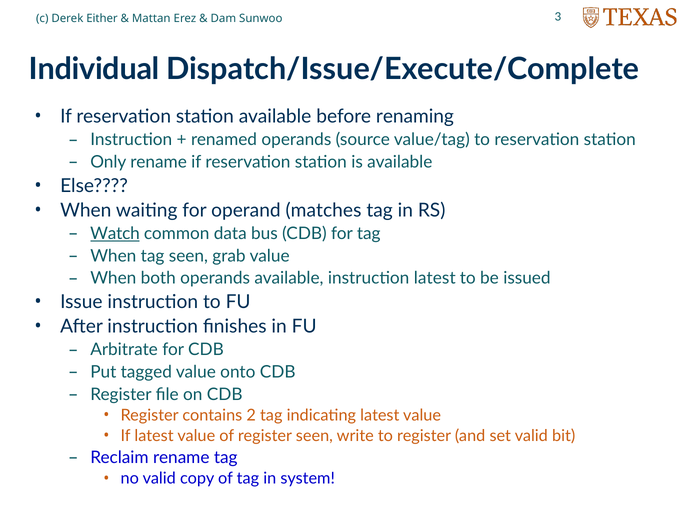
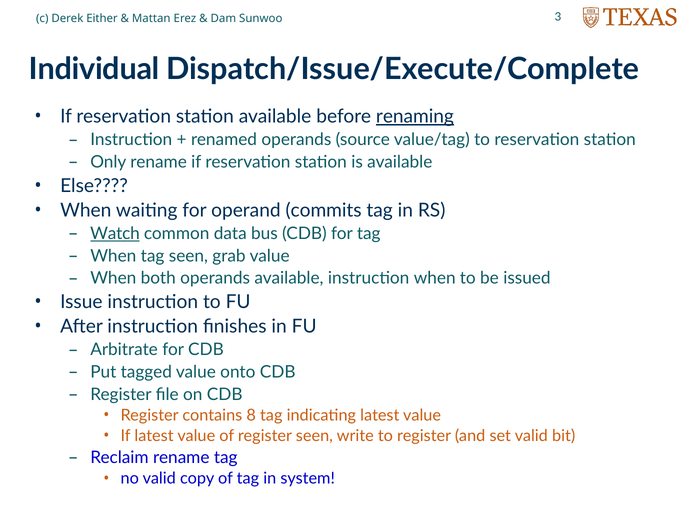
renaming underline: none -> present
matches: matches -> commits
instruction latest: latest -> when
2: 2 -> 8
